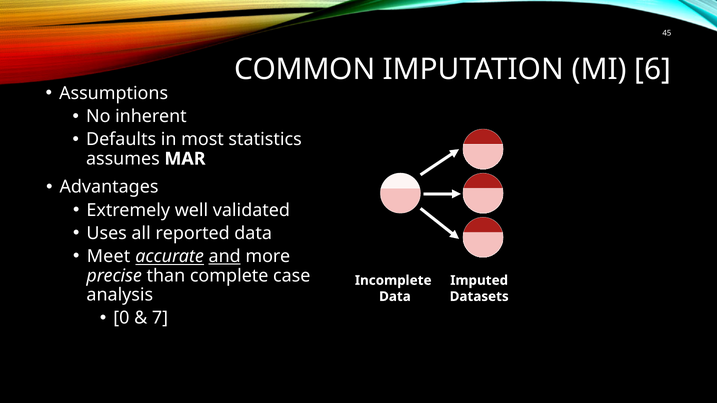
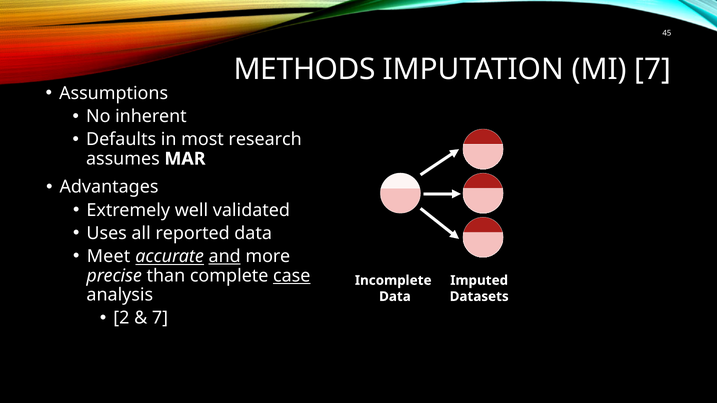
COMMON: COMMON -> METHODS
MI 6: 6 -> 7
statistics: statistics -> research
case underline: none -> present
0: 0 -> 2
